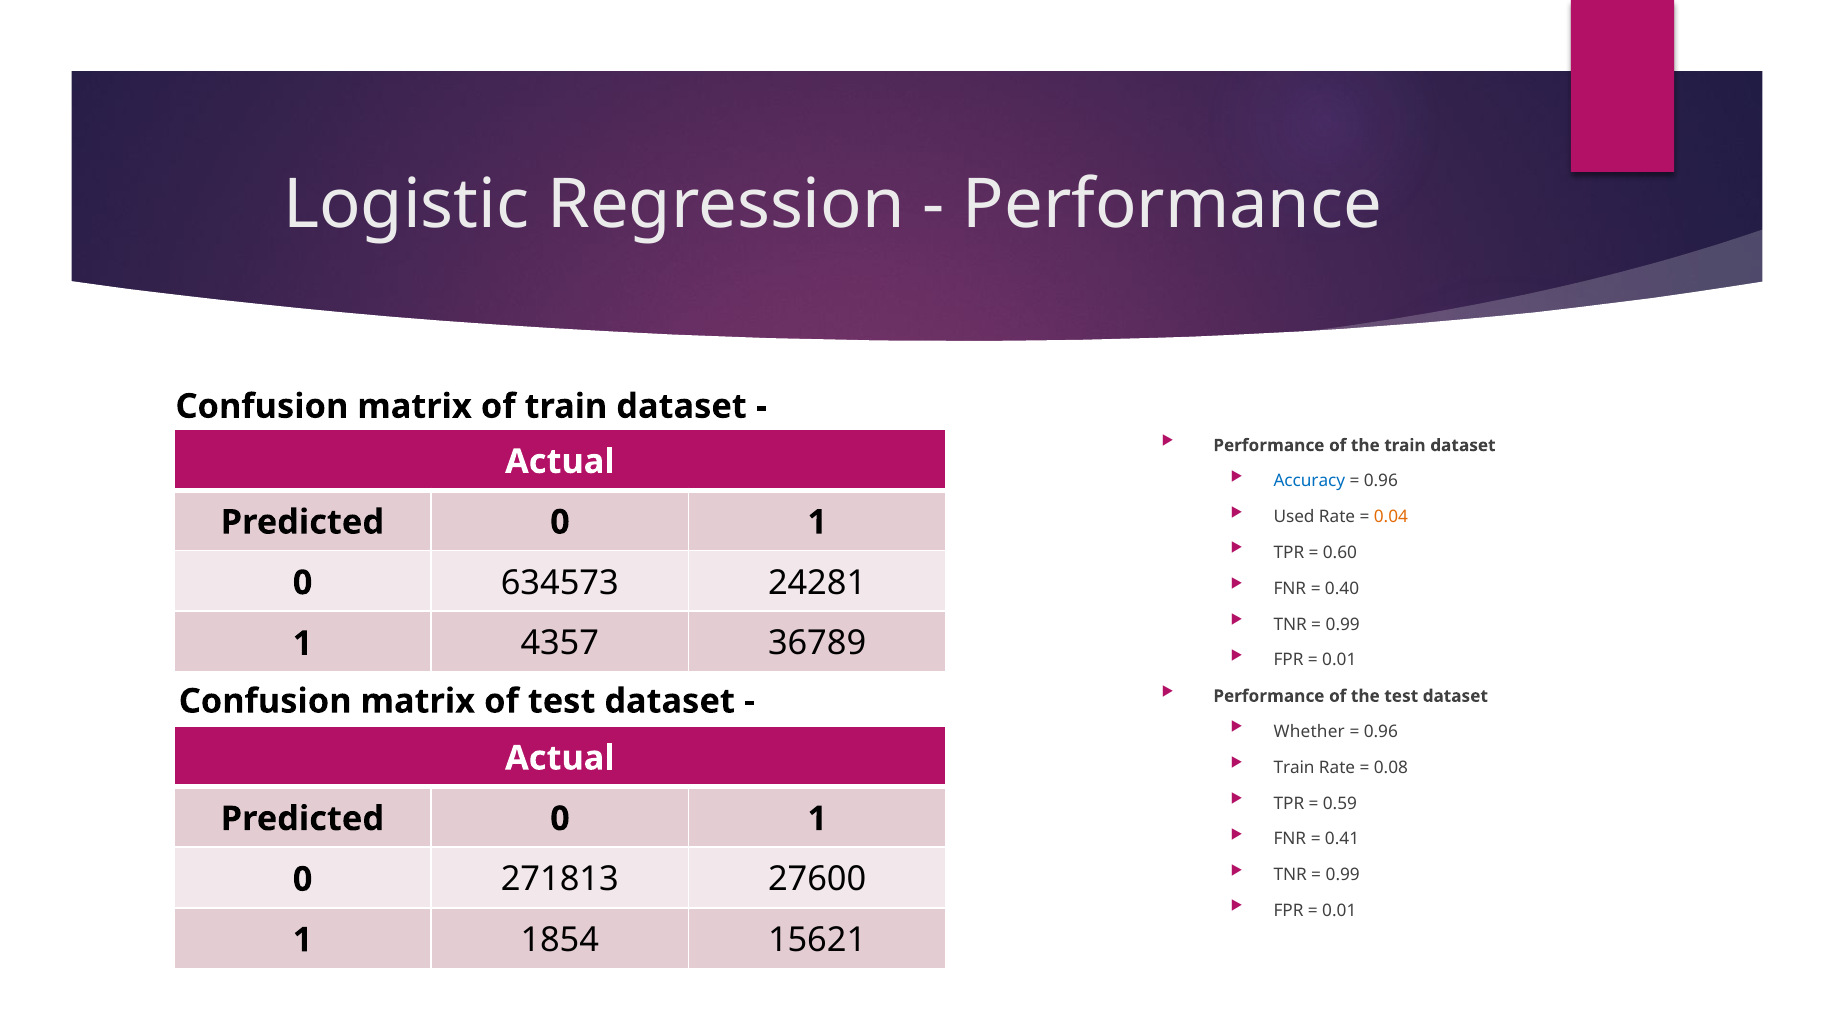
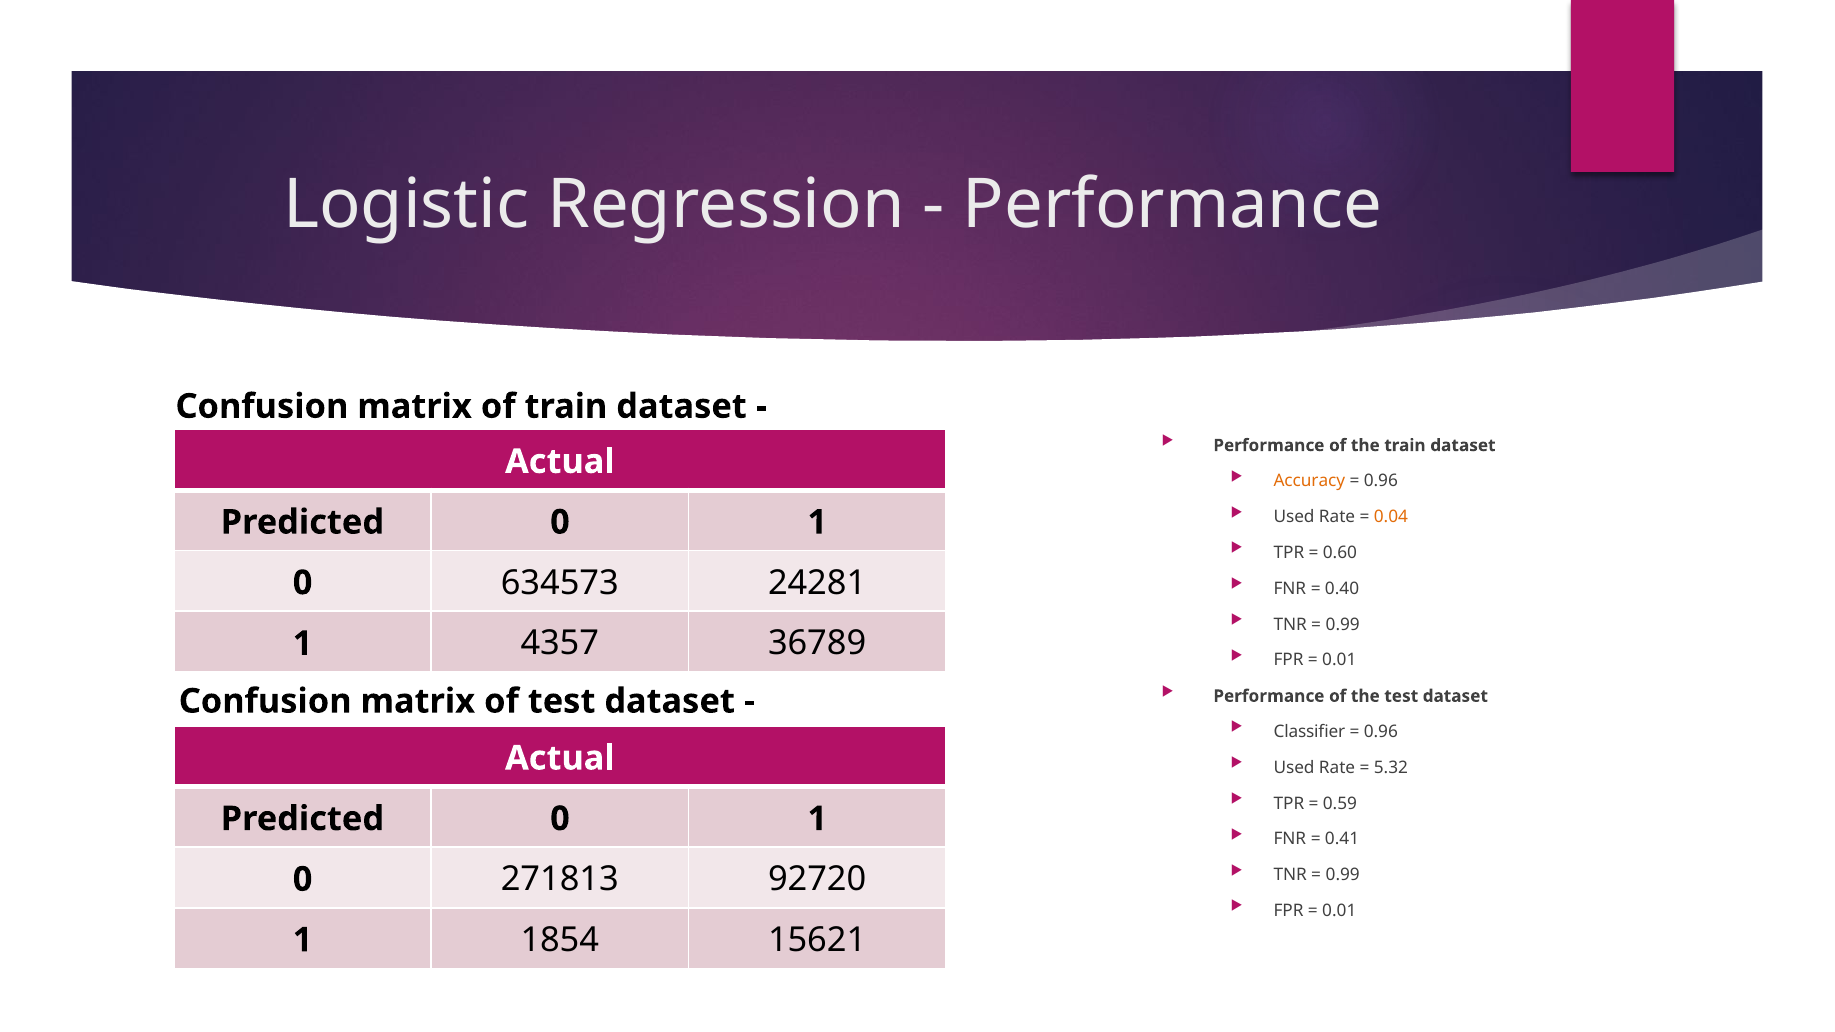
Accuracy colour: blue -> orange
Whether: Whether -> Classifier
Train at (1294, 768): Train -> Used
0.08: 0.08 -> 5.32
27600: 27600 -> 92720
